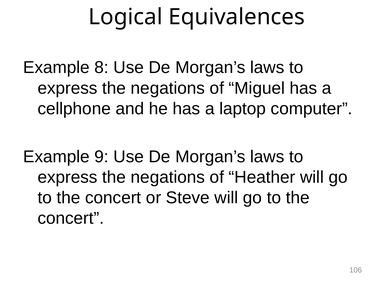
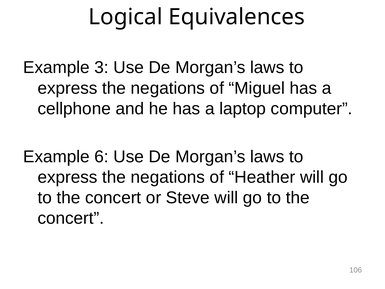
8: 8 -> 3
9: 9 -> 6
